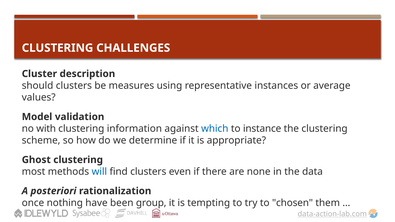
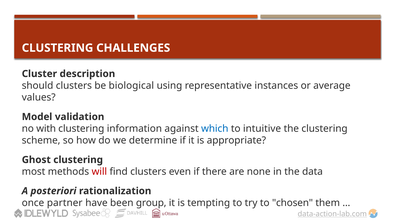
measures: measures -> biological
instance: instance -> intuitive
will colour: blue -> red
nothing: nothing -> partner
